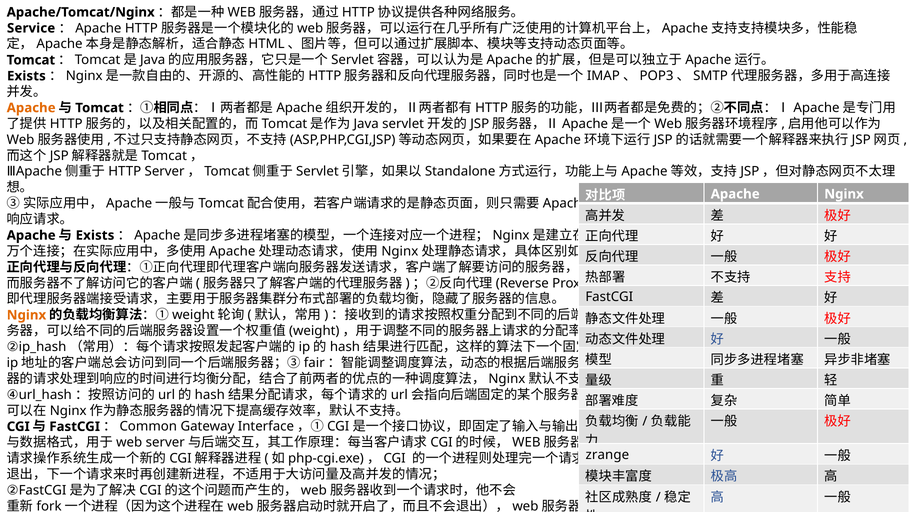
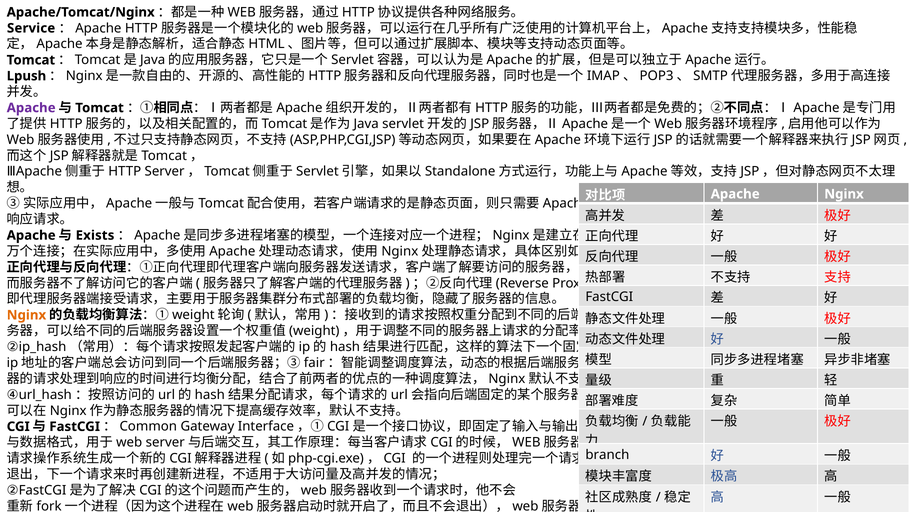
Exists at (26, 76): Exists -> Lpush
Apache at (31, 108) colour: orange -> purple
zrange: zrange -> branch
